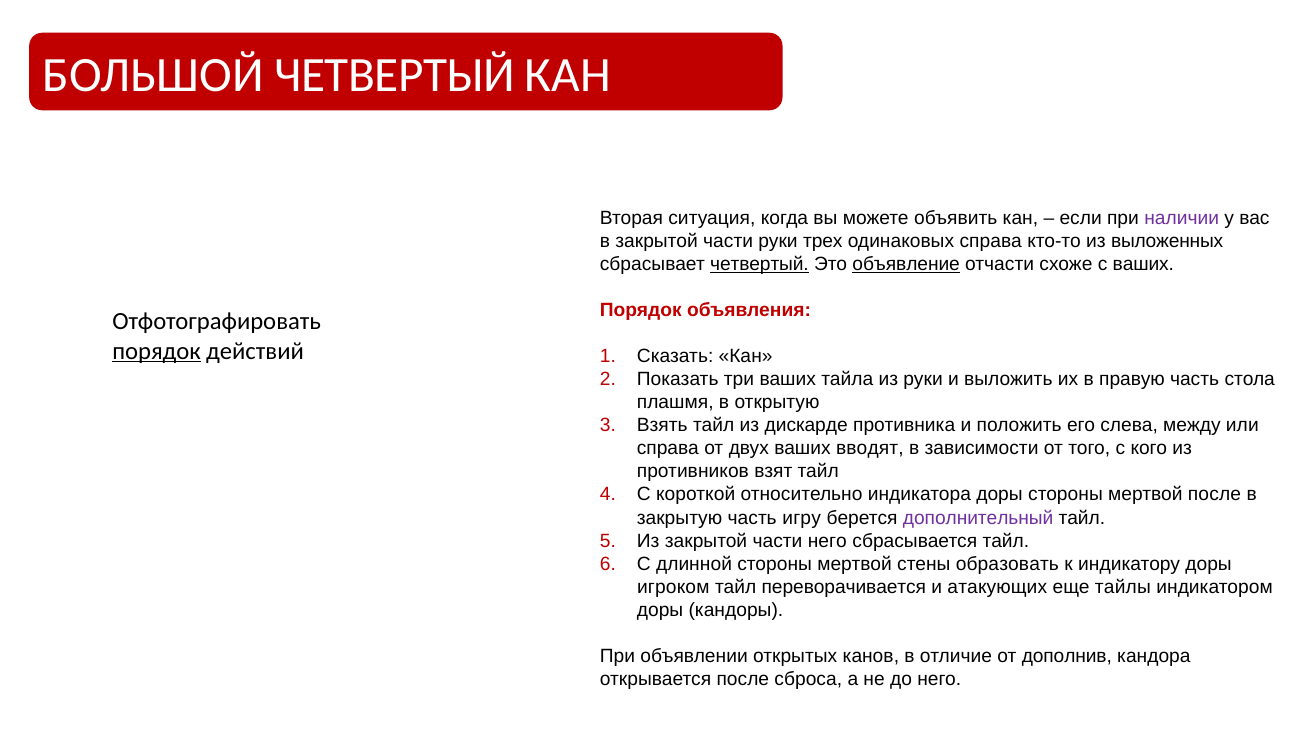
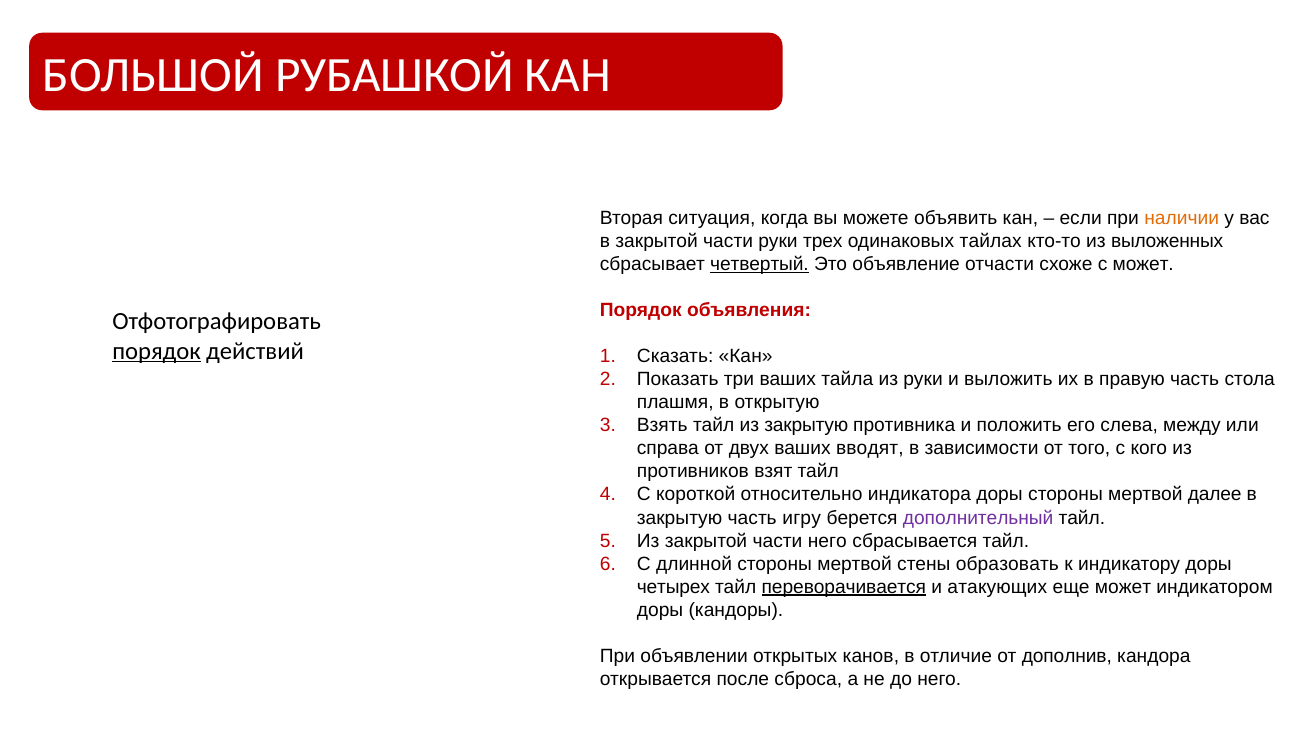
БОЛЬШОЙ ЧЕТВЕРТЫЙ: ЧЕТВЕРТЫЙ -> РУБАШКОЙ
наличии colour: purple -> orange
одинаковых справа: справа -> тайлах
объявление underline: present -> none
с ваших: ваших -> может
из дискарде: дискарде -> закрытую
мертвой после: после -> далее
игроком: игроком -> четырех
переворачивается underline: none -> present
еще тайлы: тайлы -> может
